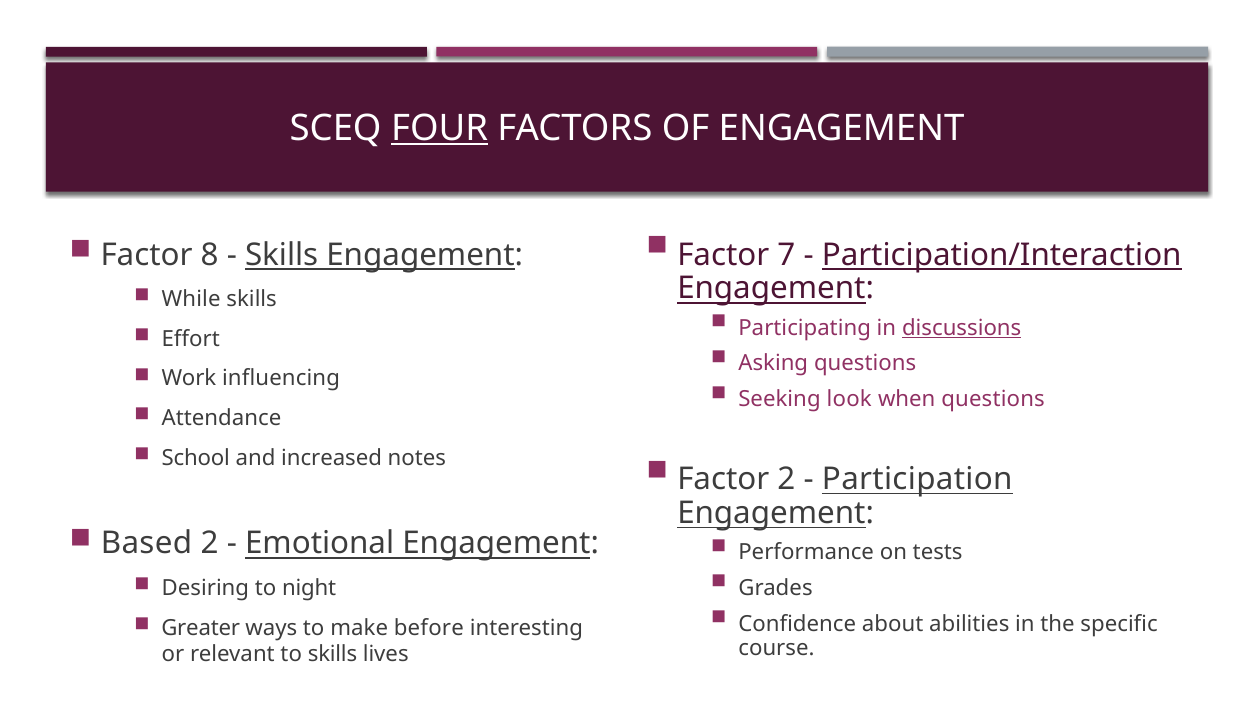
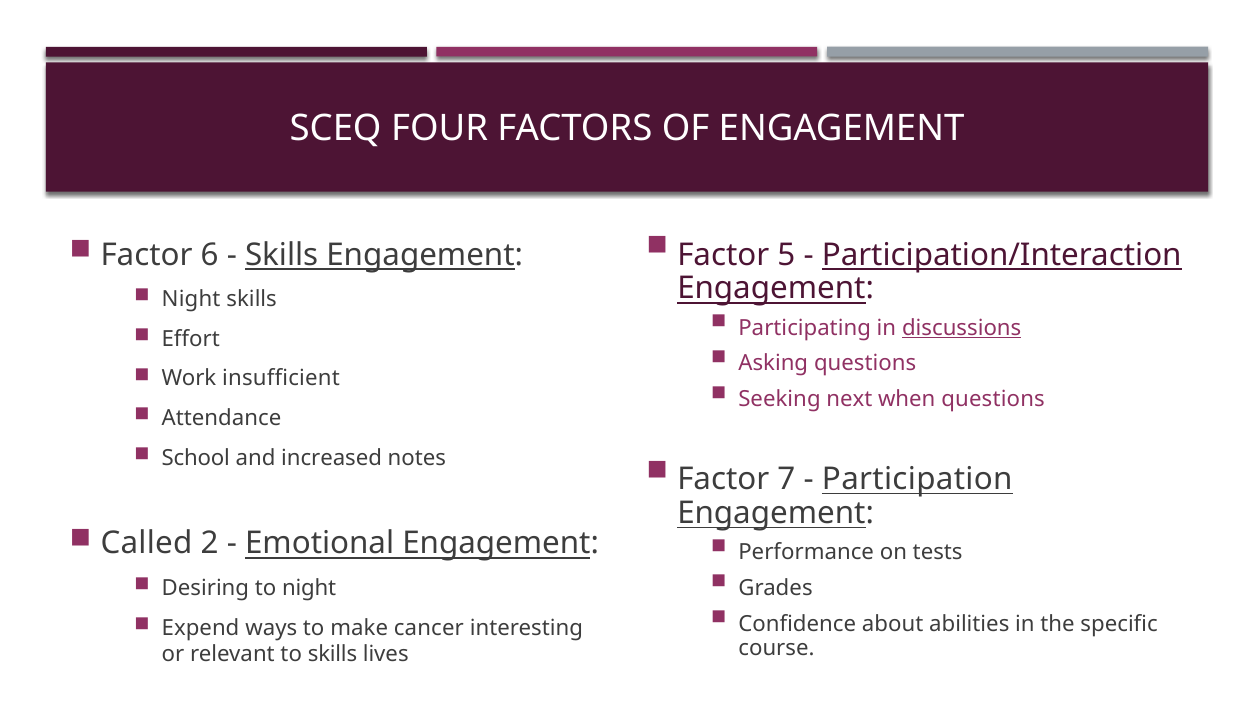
FOUR underline: present -> none
7: 7 -> 5
8: 8 -> 6
While at (191, 299): While -> Night
influencing: influencing -> insufficient
look: look -> next
Factor 2: 2 -> 7
Based: Based -> Called
Greater: Greater -> Expend
before: before -> cancer
